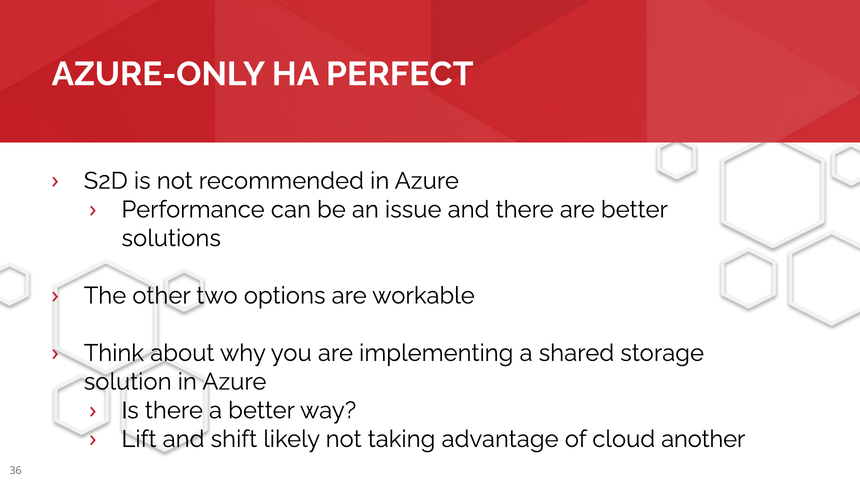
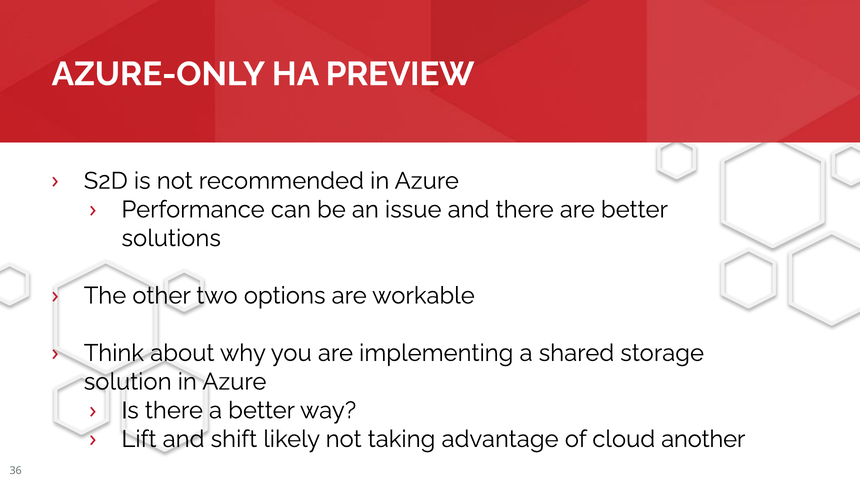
PERFECT: PERFECT -> PREVIEW
